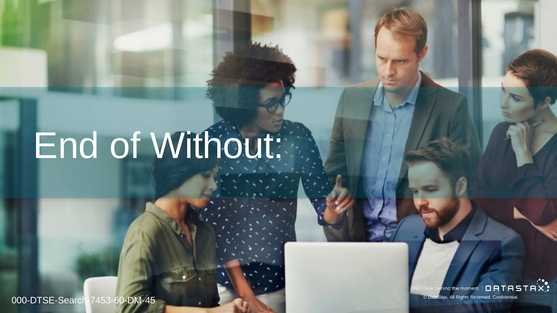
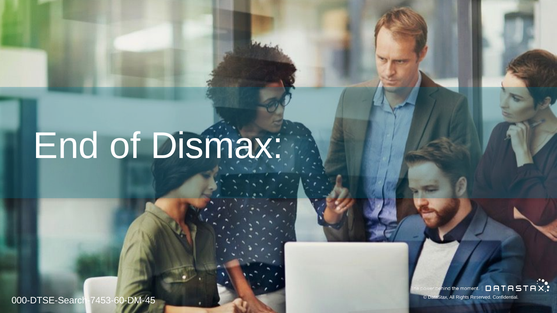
Without: Without -> Dismax
